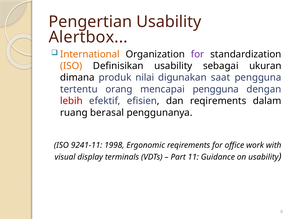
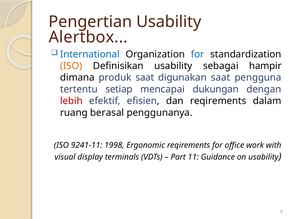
International colour: orange -> blue
for at (198, 54) colour: purple -> blue
ukuran: ukuran -> hampir
produk nilai: nilai -> saat
orang: orang -> setiap
mencapai pengguna: pengguna -> dukungan
